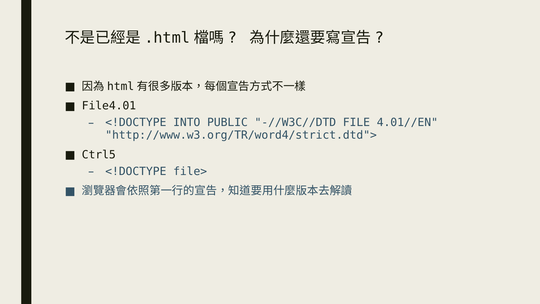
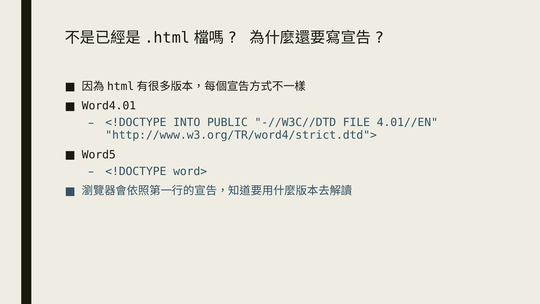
File4.01: File4.01 -> Word4.01
Ctrl5: Ctrl5 -> Word5
file>: file> -> word>
